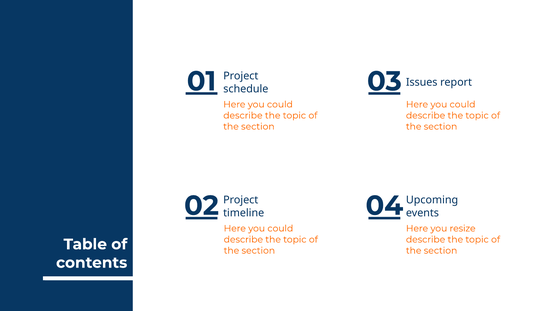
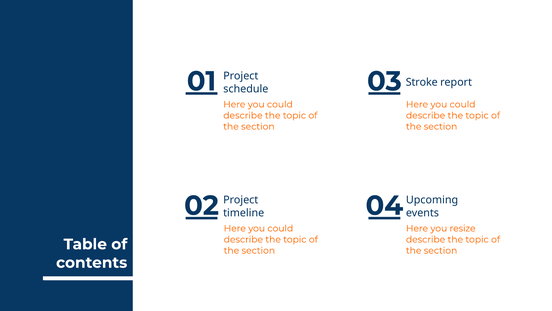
Issues: Issues -> Stroke
